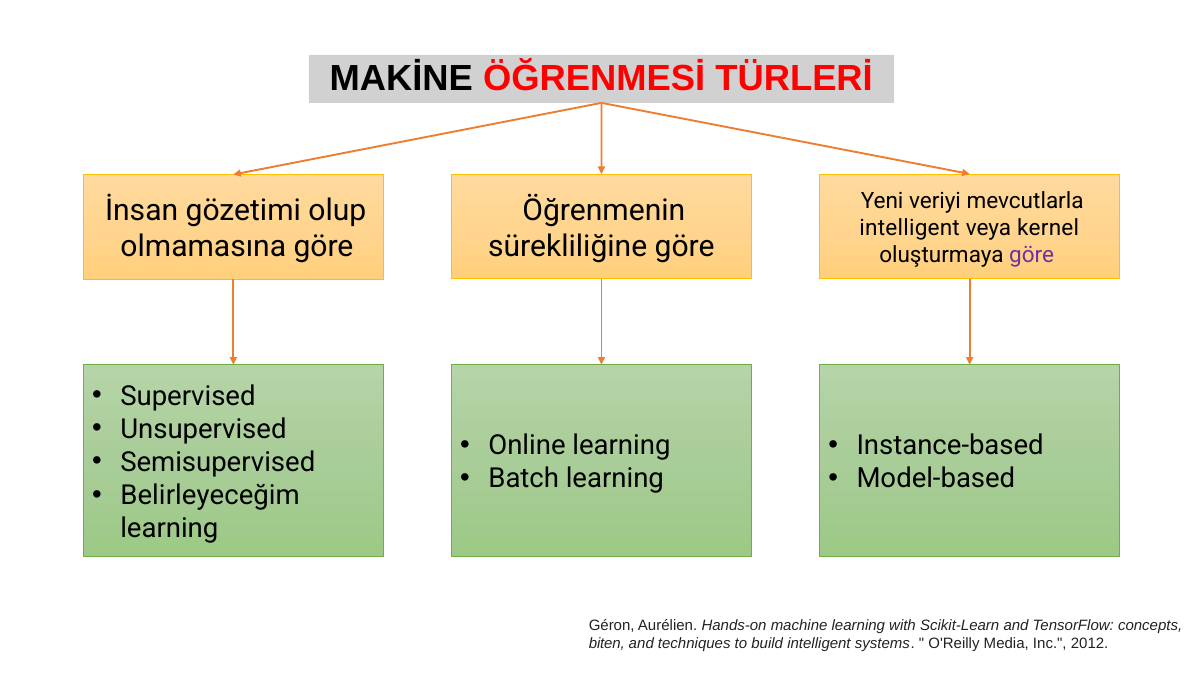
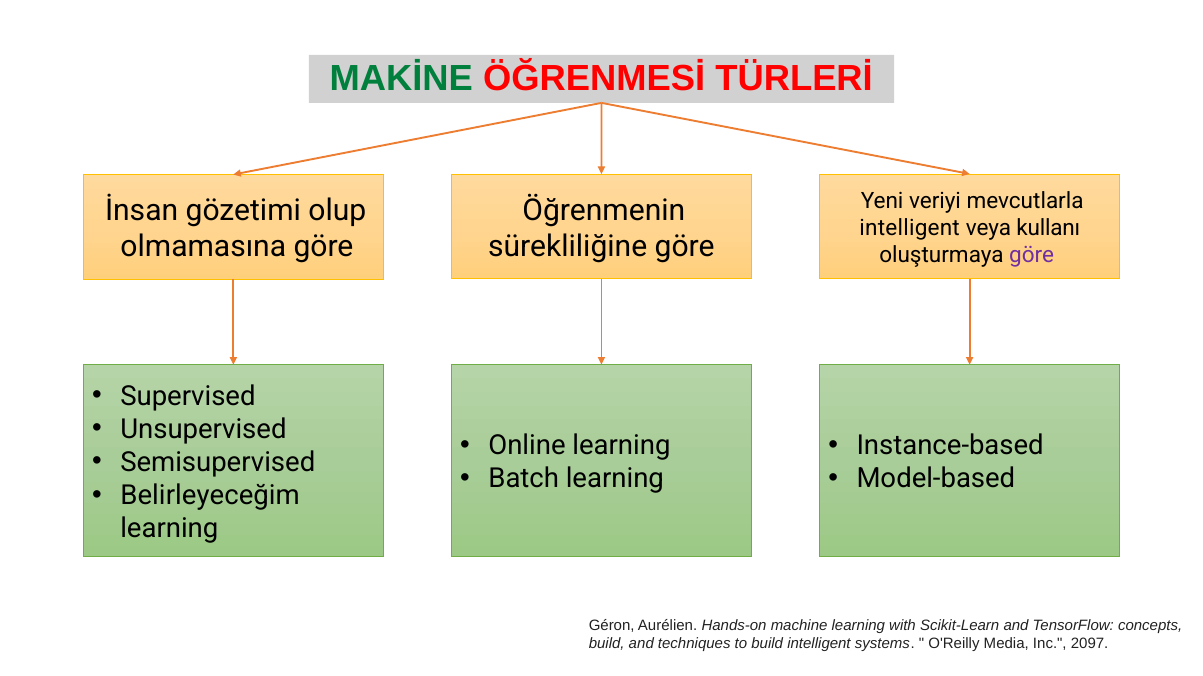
MAKİNE colour: black -> green
kernel: kernel -> kullanı
biten at (607, 644): biten -> build
2012: 2012 -> 2097
